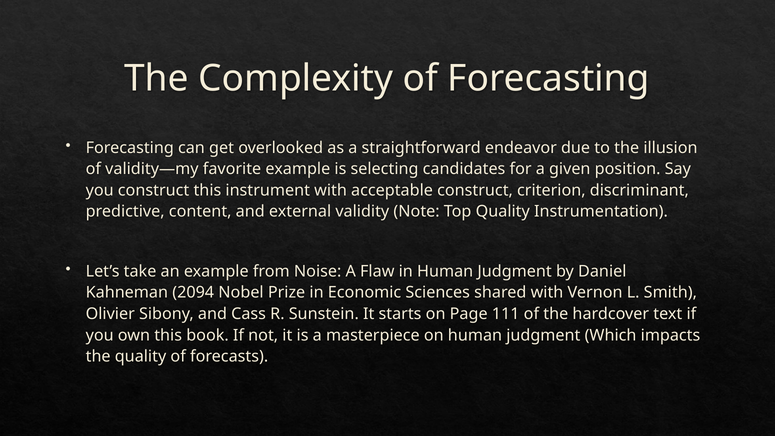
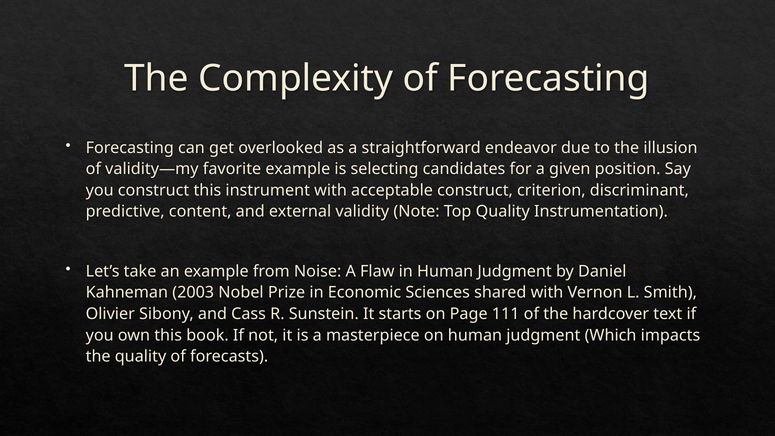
2094: 2094 -> 2003
